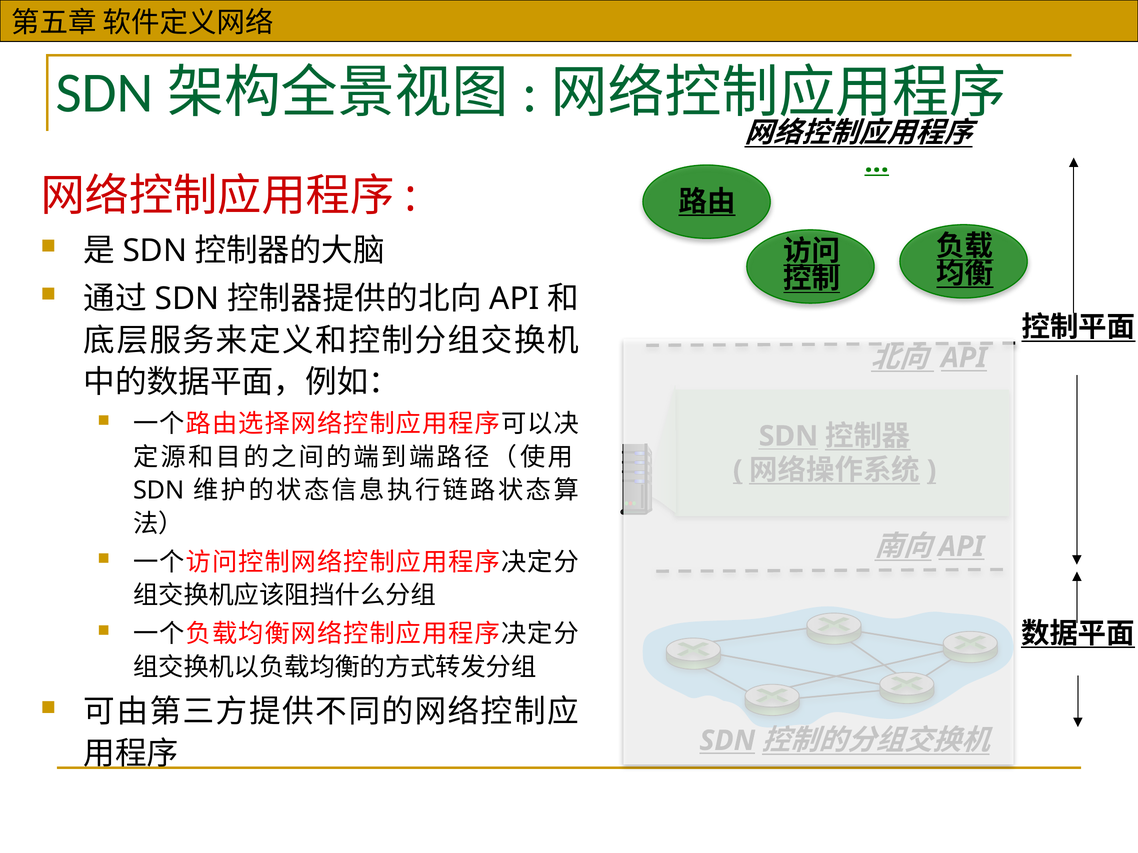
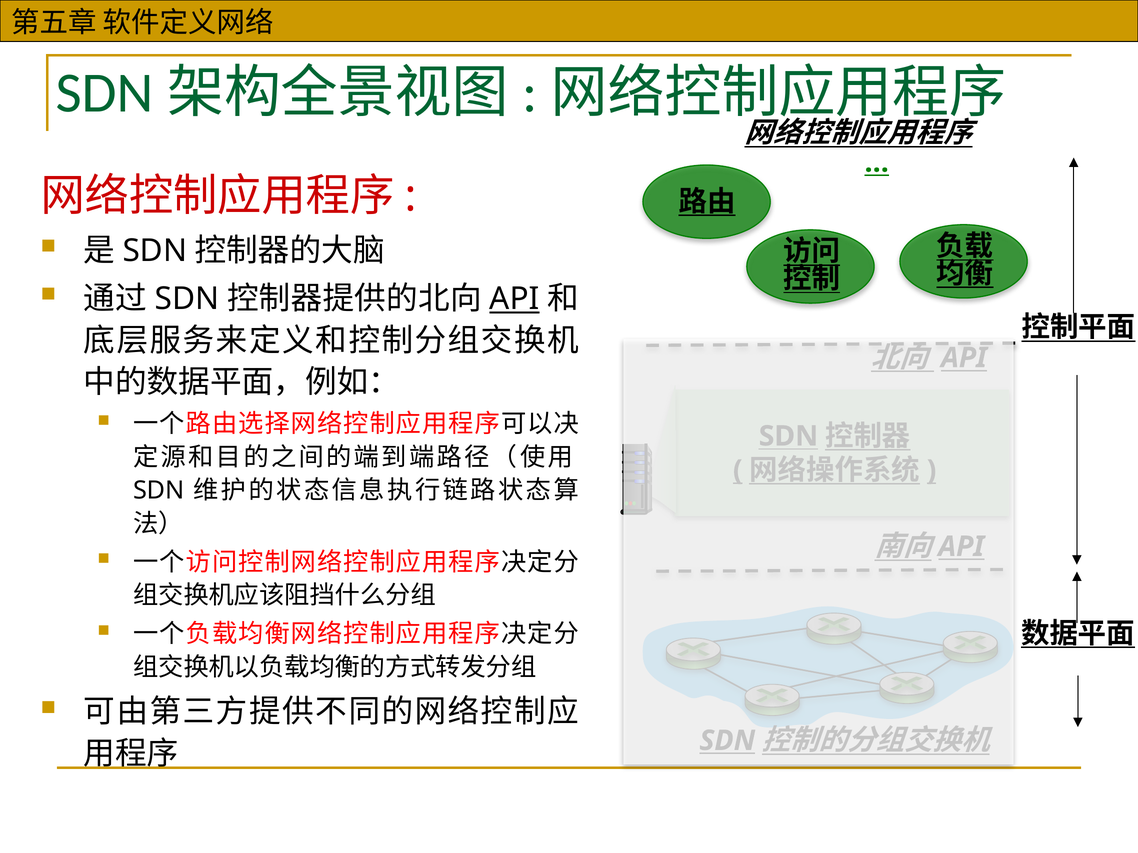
API at (514, 299) underline: none -> present
